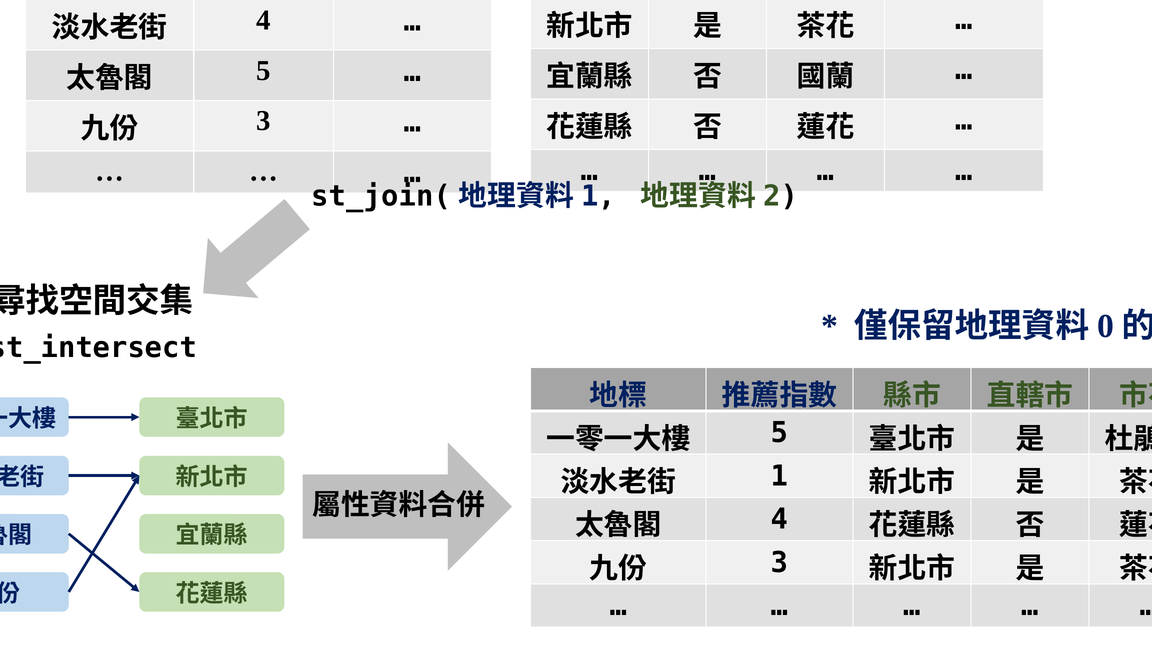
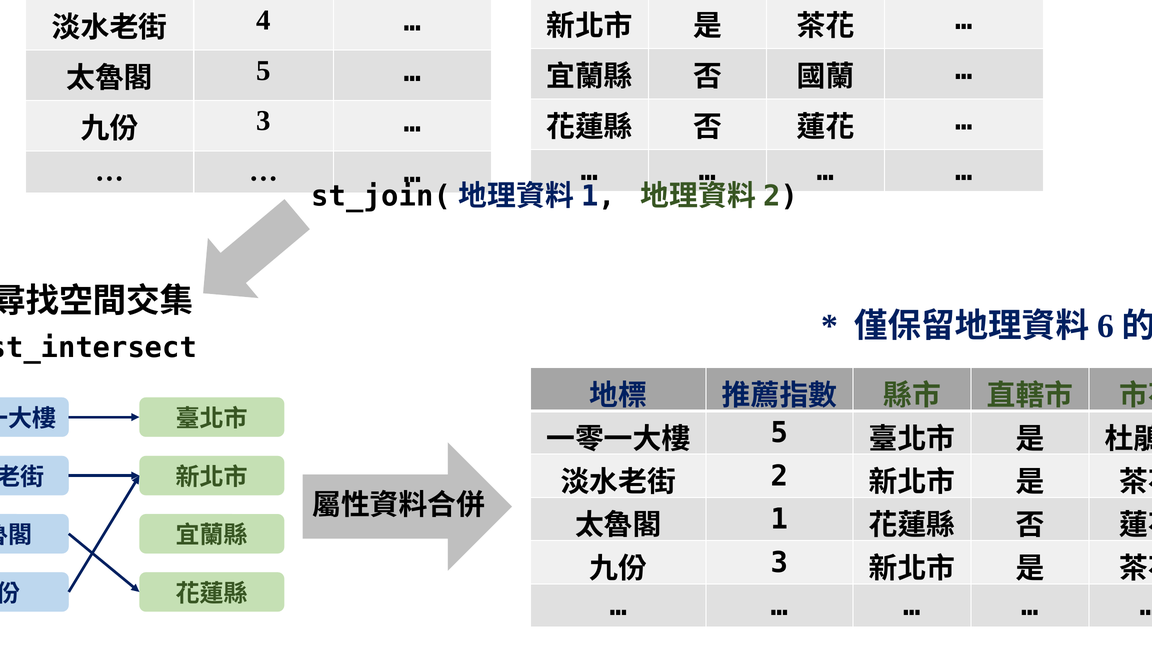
0: 0 -> 6
1: 1 -> 2
4 at (780, 519): 4 -> 1
